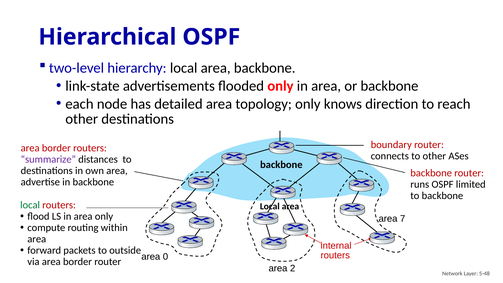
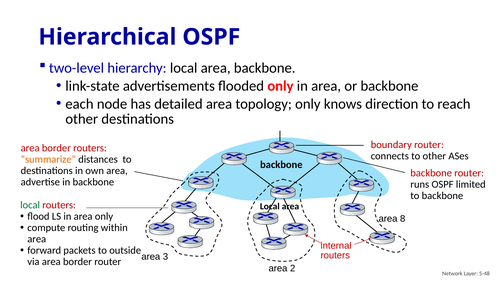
summarize colour: purple -> orange
7: 7 -> 8
0: 0 -> 3
